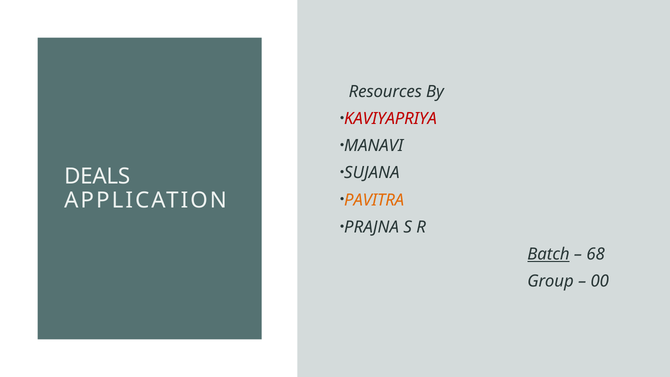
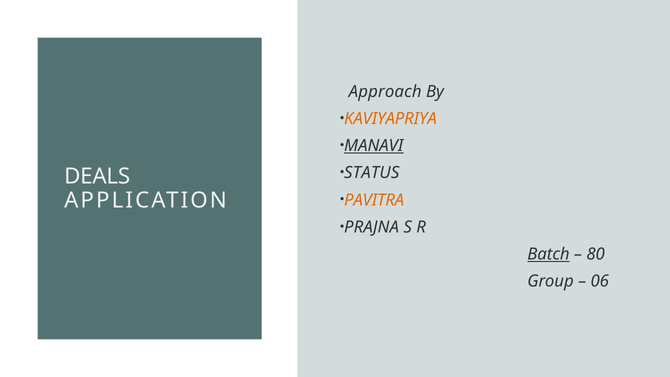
Resources: Resources -> Approach
KAVIYAPRIYA colour: red -> orange
MANAVI underline: none -> present
SUJANA: SUJANA -> STATUS
68: 68 -> 80
00: 00 -> 06
